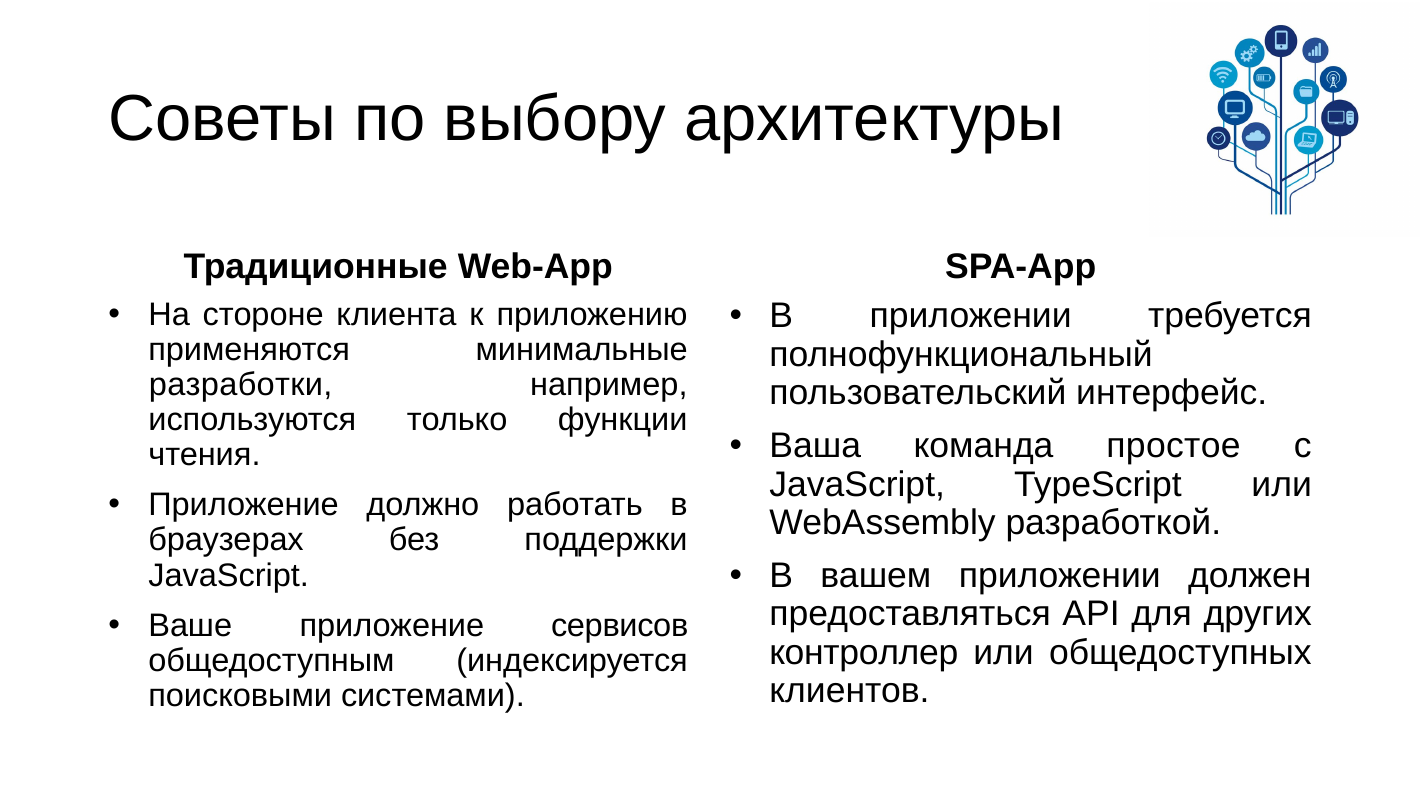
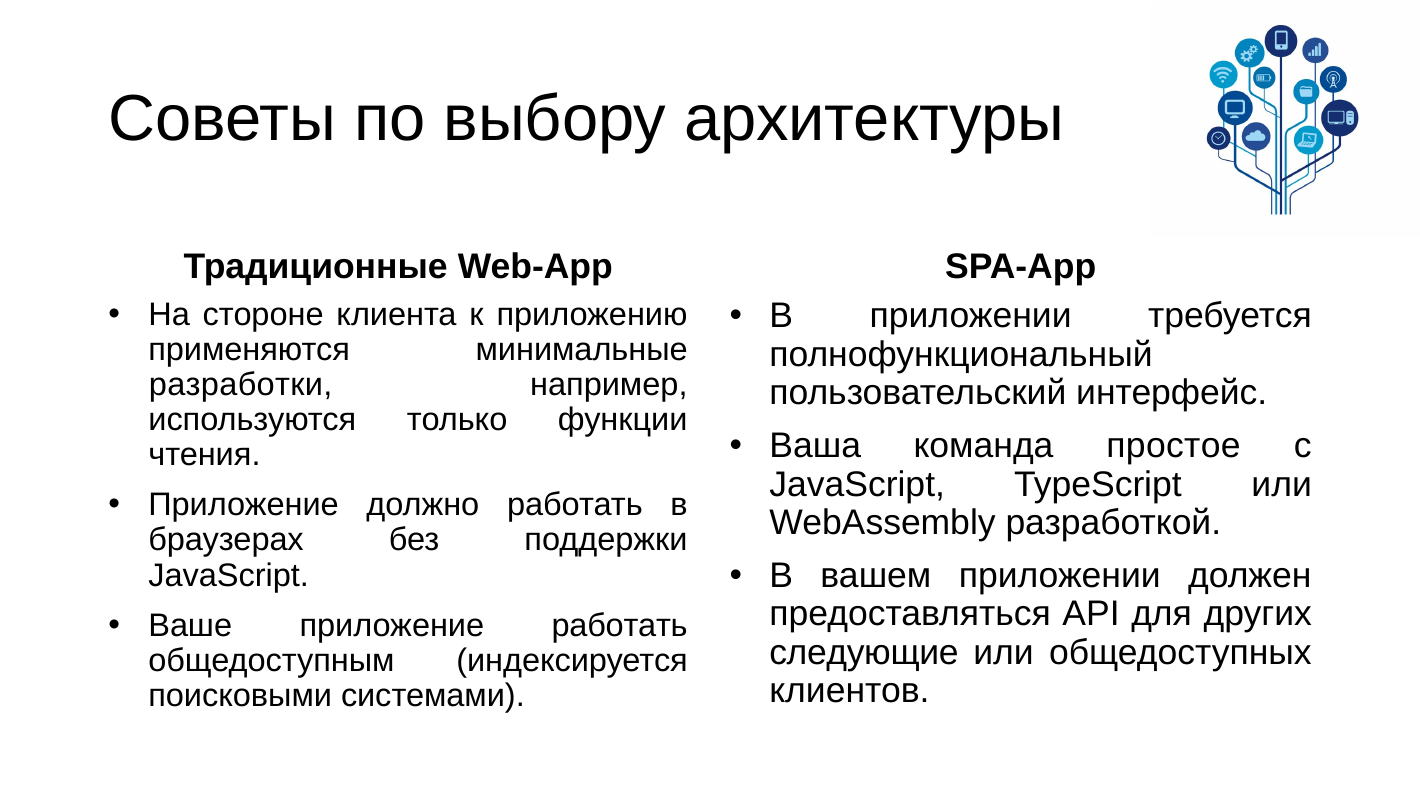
приложение сервисов: сервисов -> работать
контроллер: контроллер -> следующие
